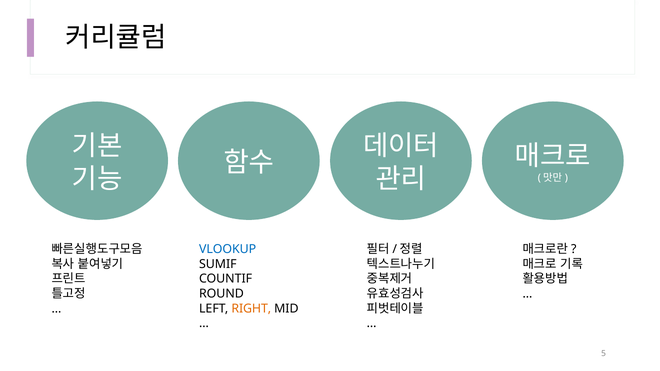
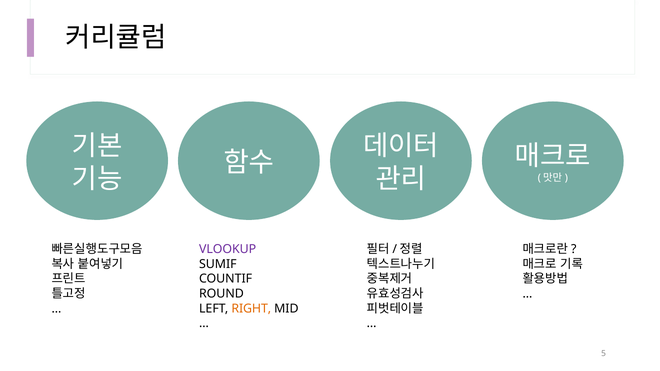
VLOOKUP colour: blue -> purple
